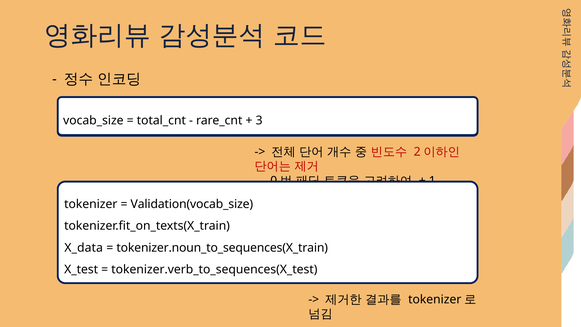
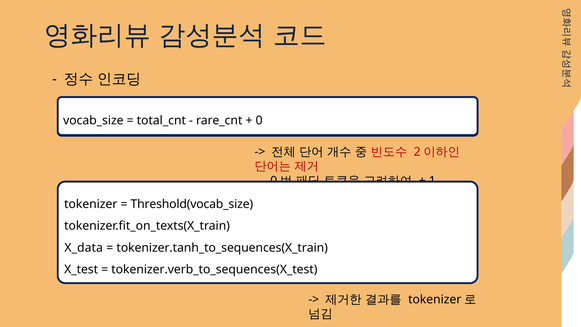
3: 3 -> 0
Validation(vocab_size: Validation(vocab_size -> Threshold(vocab_size
tokenizer.noun_to_sequences(X_train: tokenizer.noun_to_sequences(X_train -> tokenizer.tanh_to_sequences(X_train
